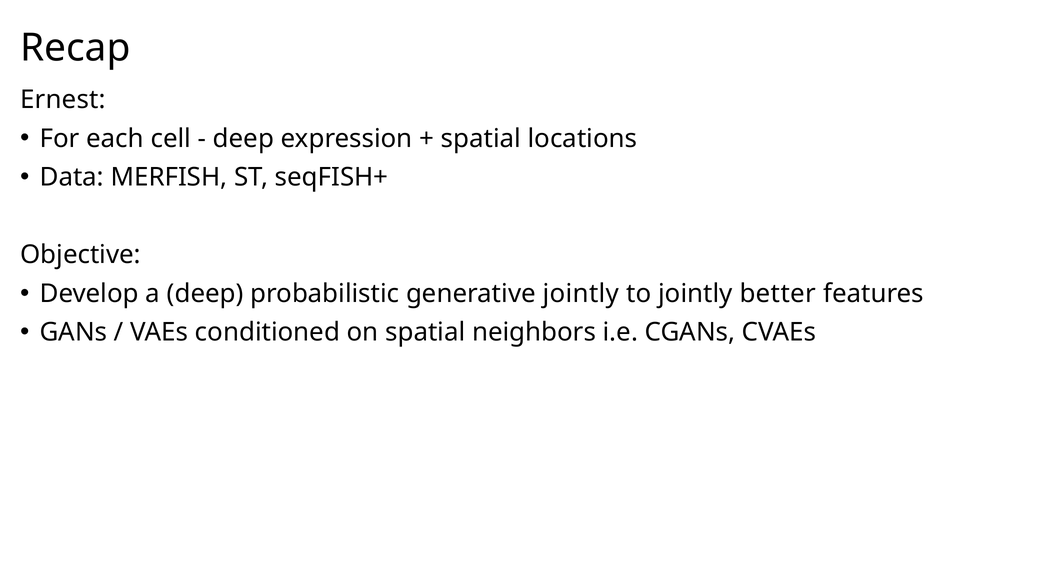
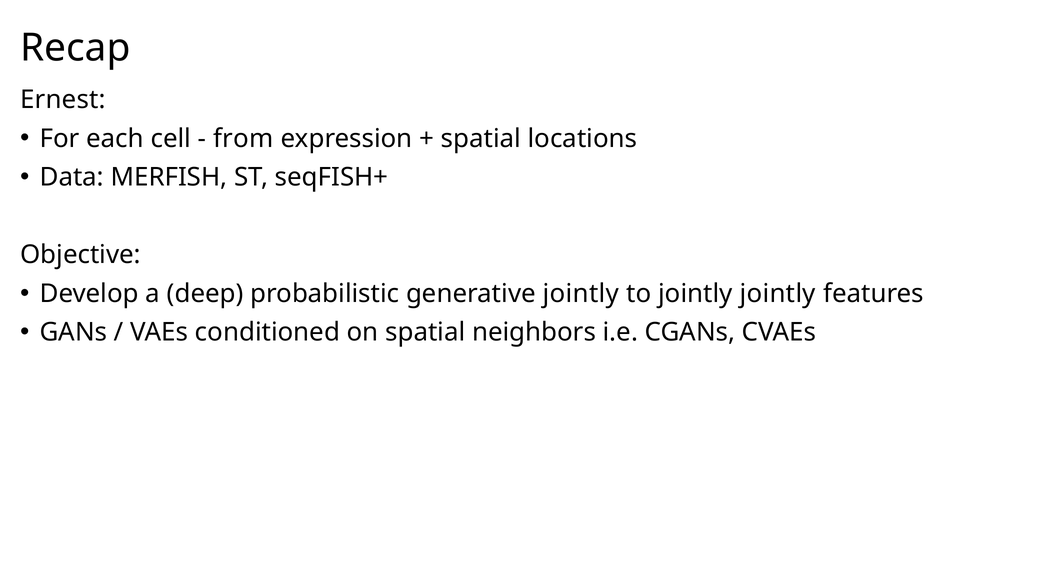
deep at (243, 139): deep -> from
jointly better: better -> jointly
